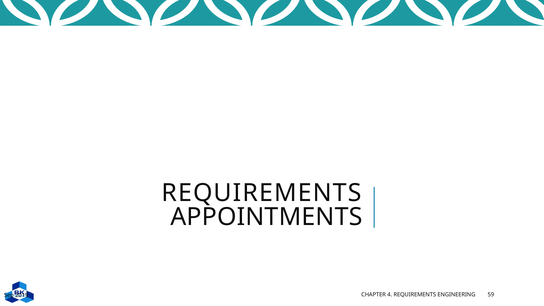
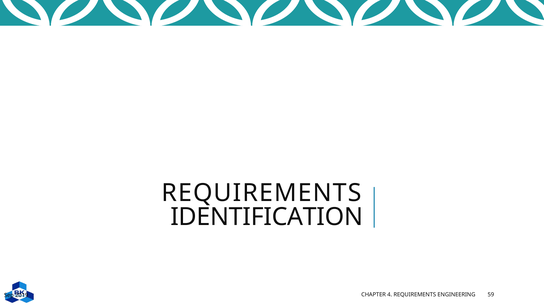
APPOINTMENTS: APPOINTMENTS -> IDENTIFICATION
